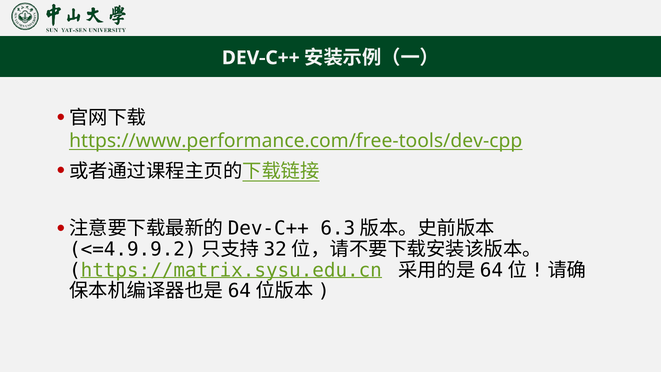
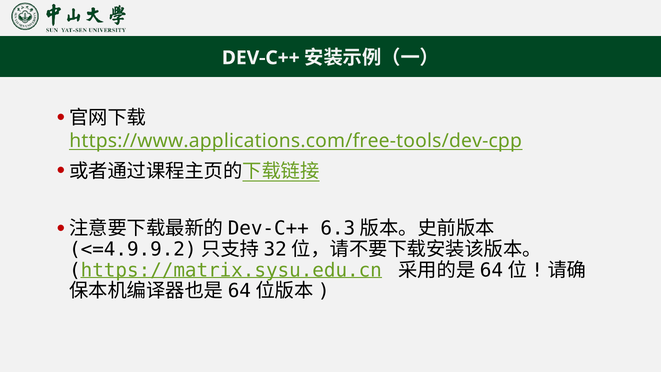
https://www.performance.com/free-tools/dev-cpp: https://www.performance.com/free-tools/dev-cpp -> https://www.applications.com/free-tools/dev-cpp
